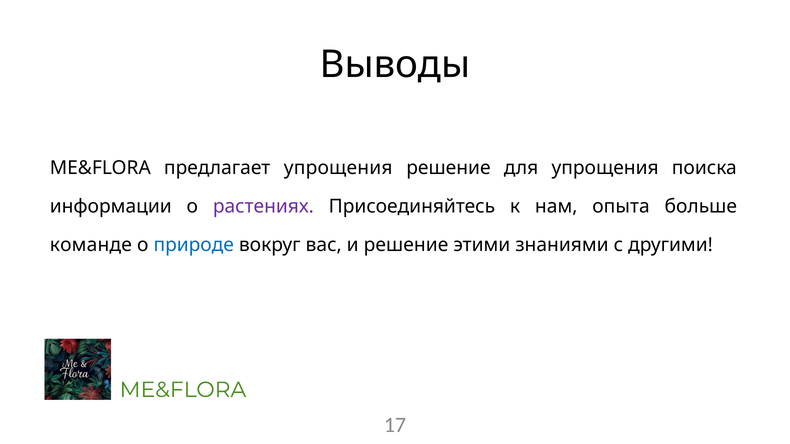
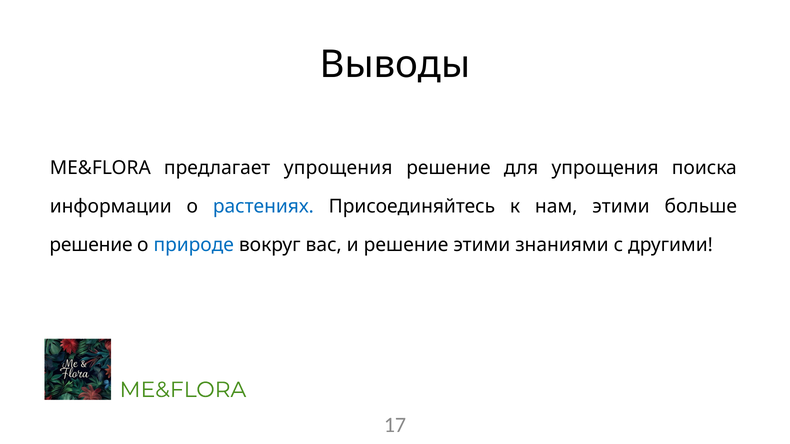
растениях colour: purple -> blue
нам опыта: опыта -> этими
команде at (91, 245): команде -> решение
